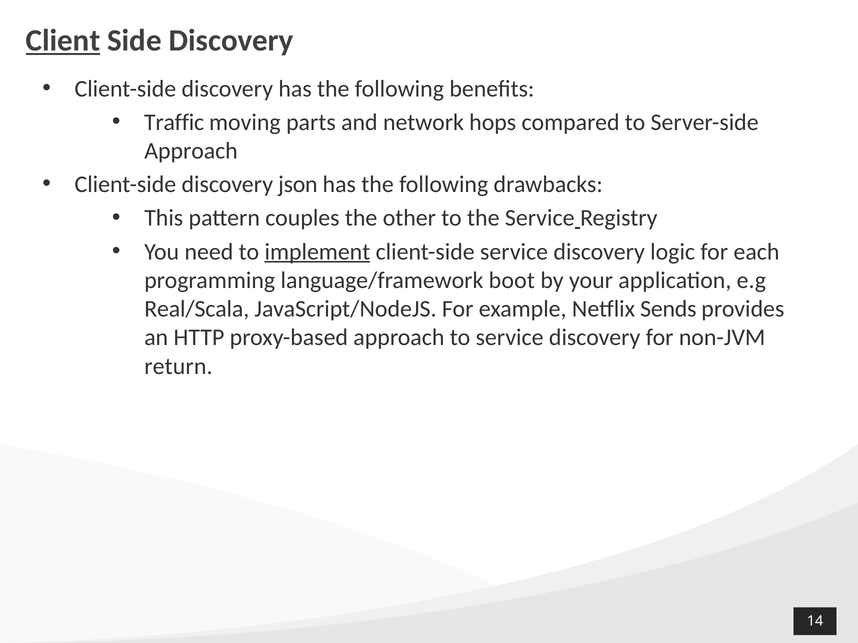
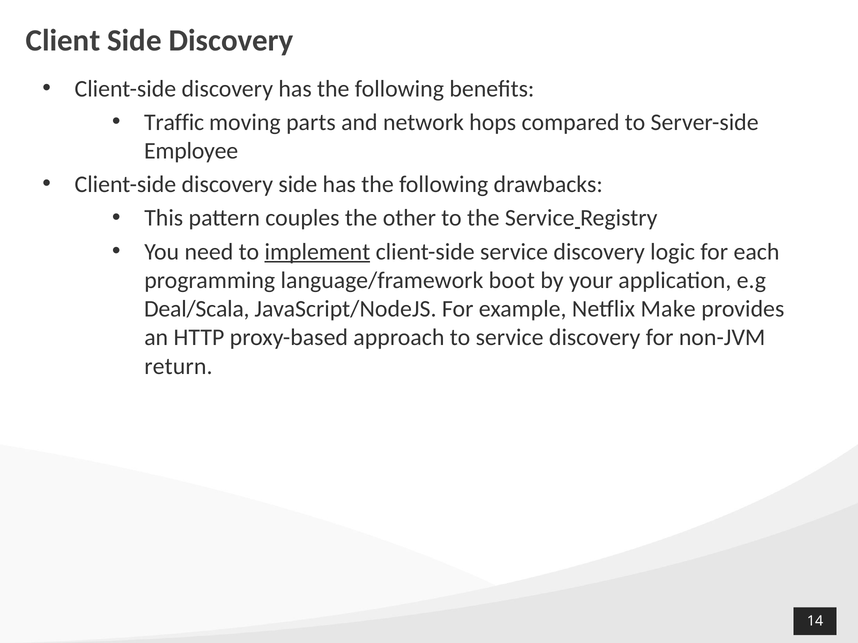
Client underline: present -> none
Approach at (191, 151): Approach -> Employee
discovery json: json -> side
Real/Scala: Real/Scala -> Deal/Scala
Sends: Sends -> Make
